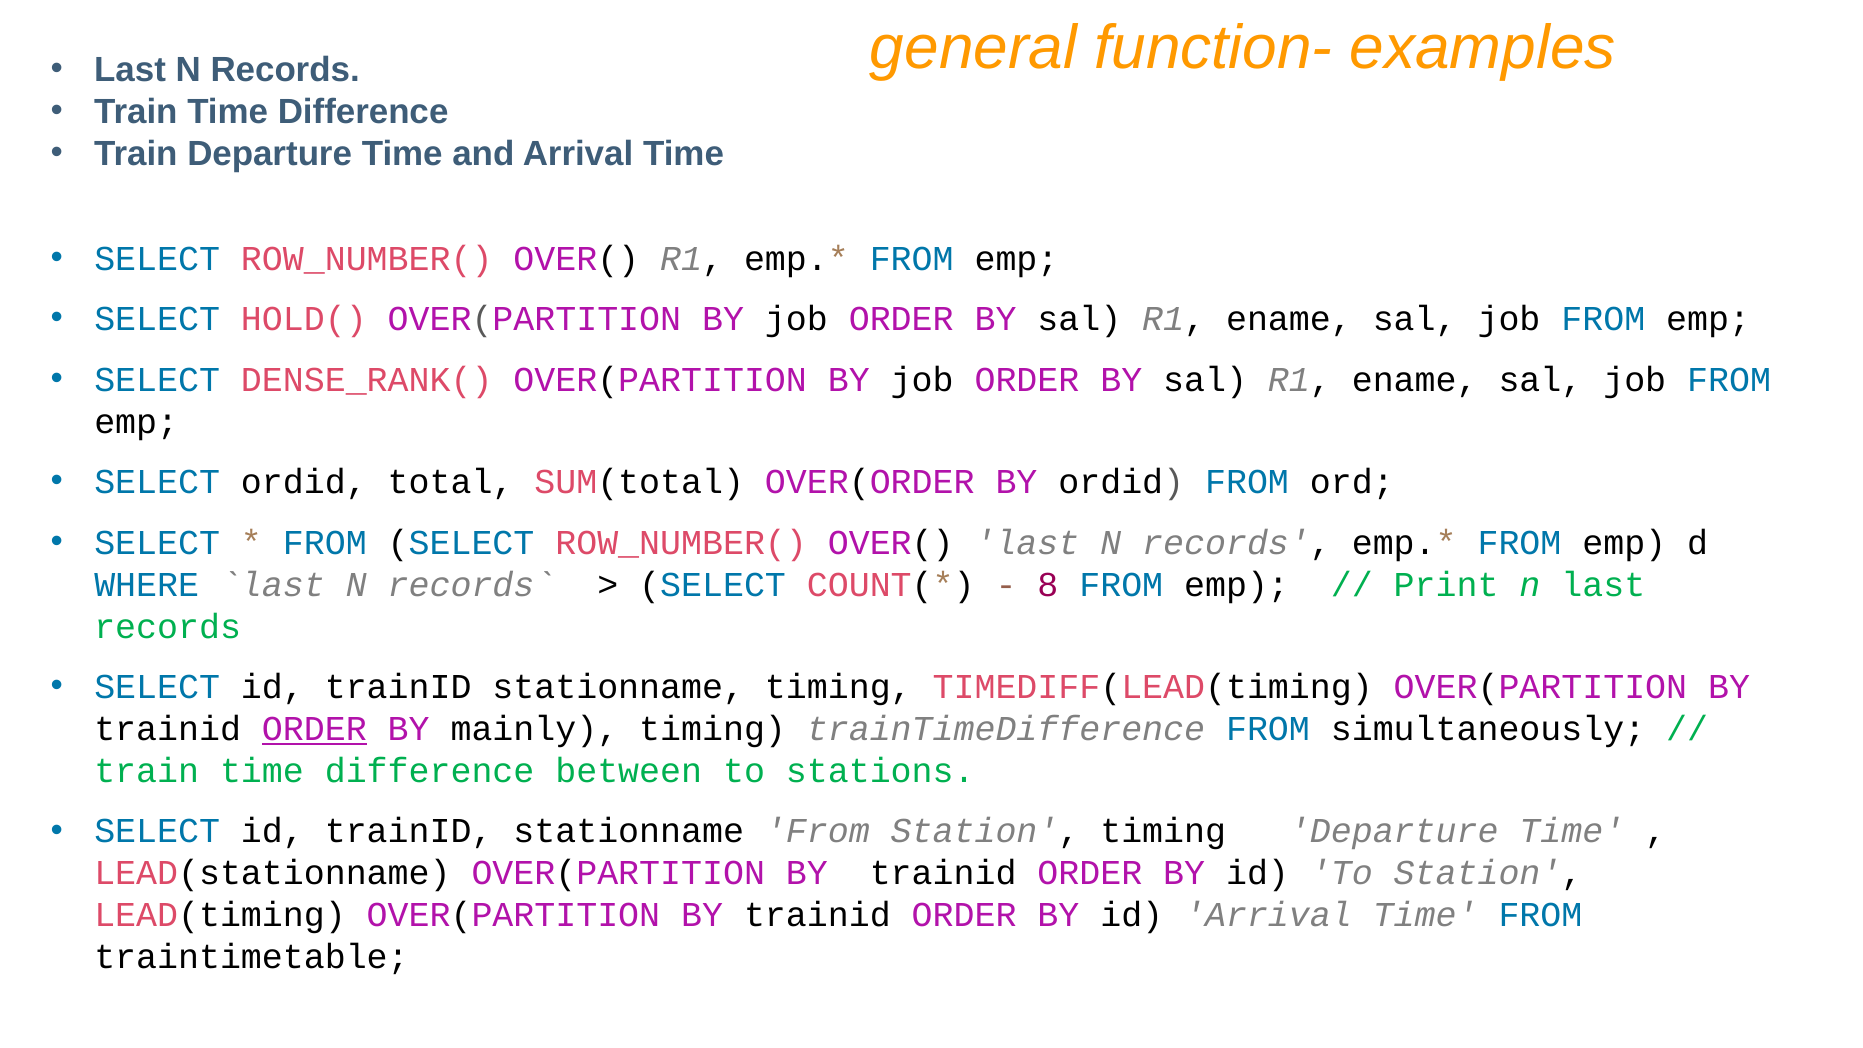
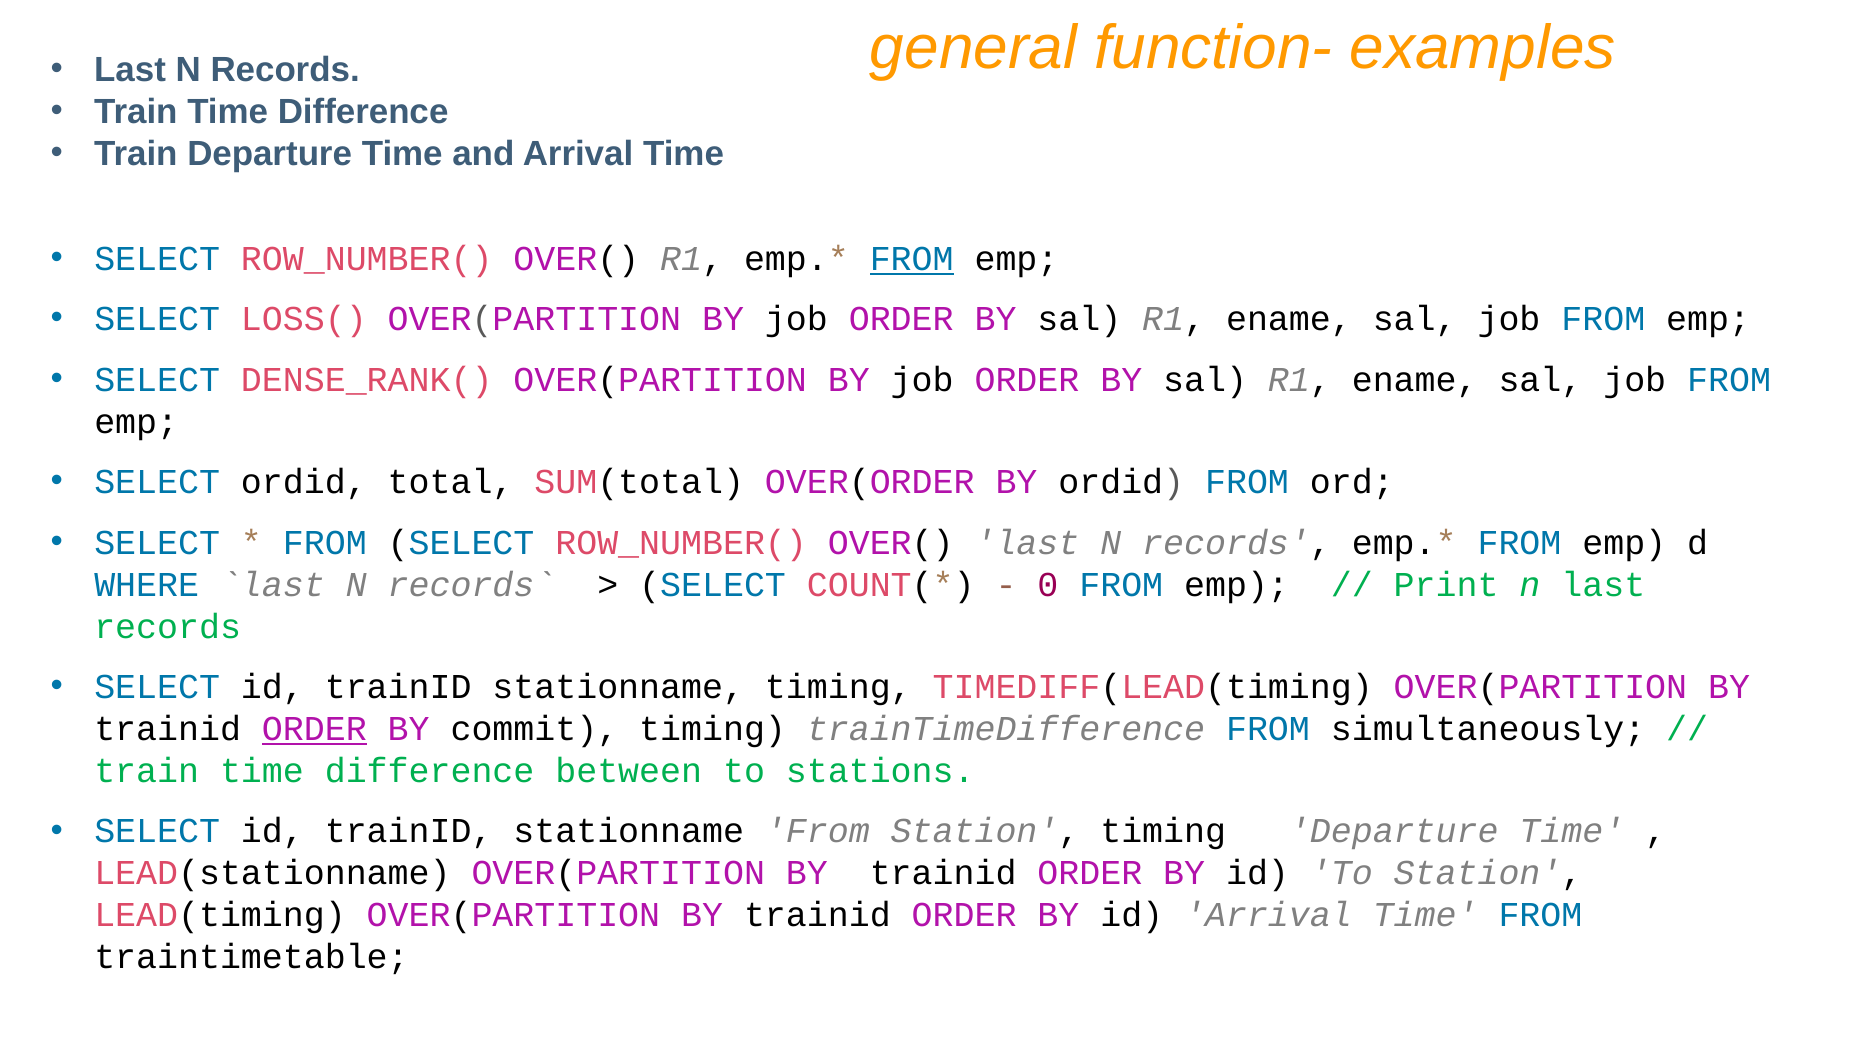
FROM at (912, 259) underline: none -> present
HOLD(: HOLD( -> LOSS(
8: 8 -> 0
mainly: mainly -> commit
